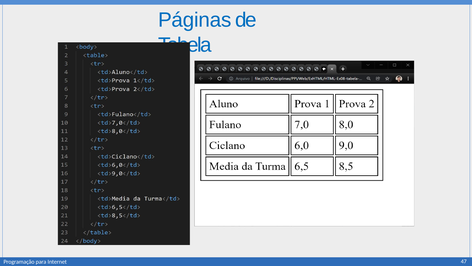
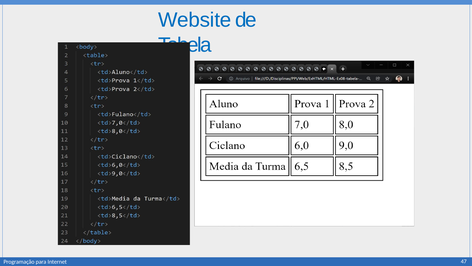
Páginas: Páginas -> Website
